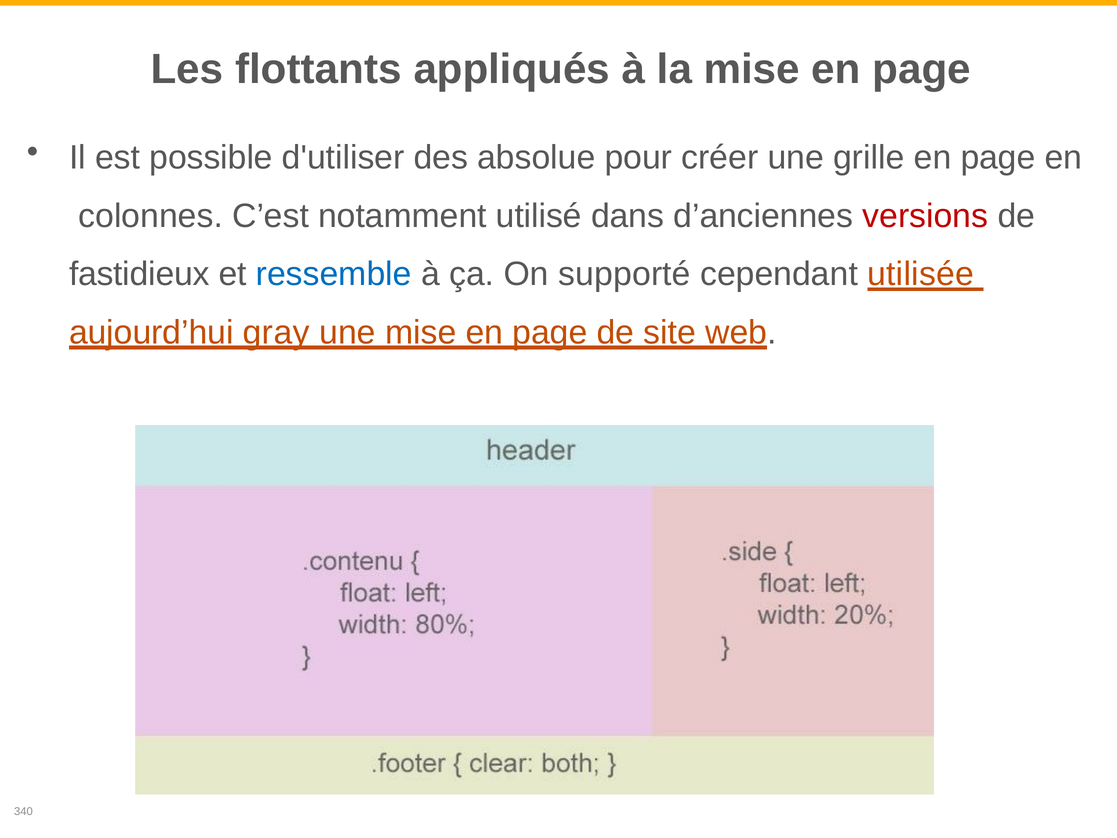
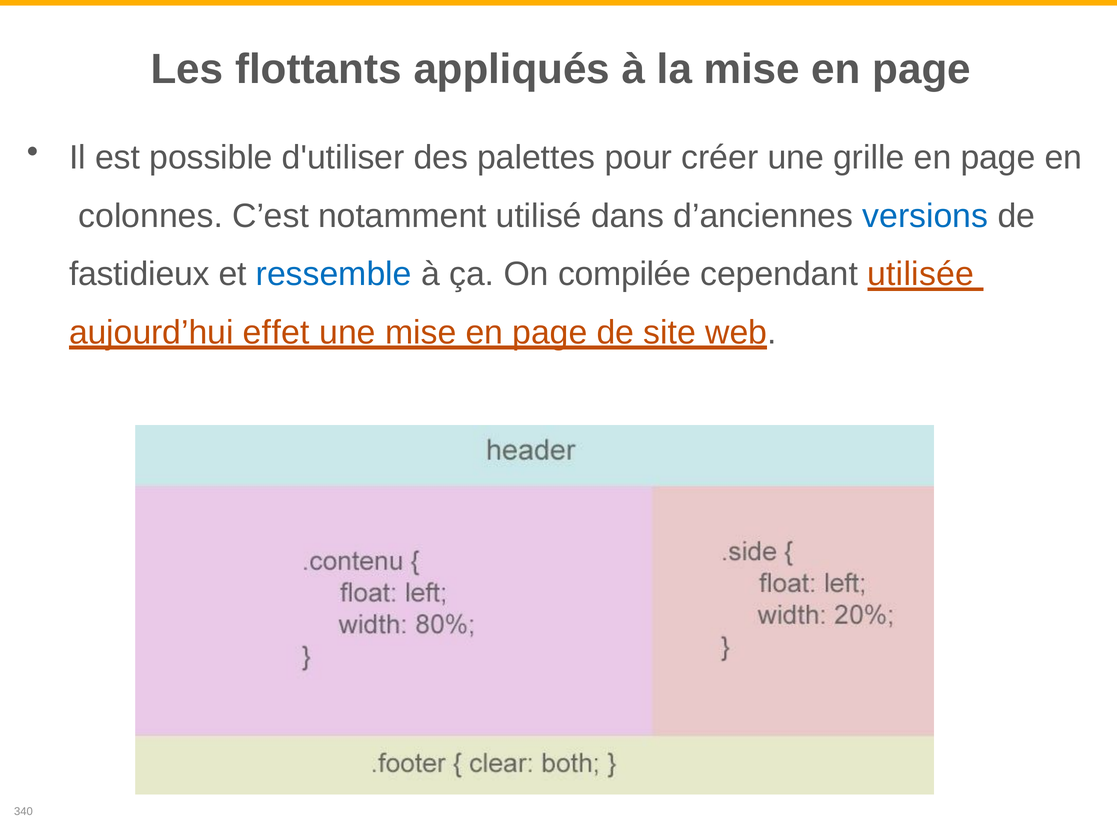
absolue: absolue -> palettes
versions colour: red -> blue
supporté: supporté -> compilée
gray: gray -> effet
